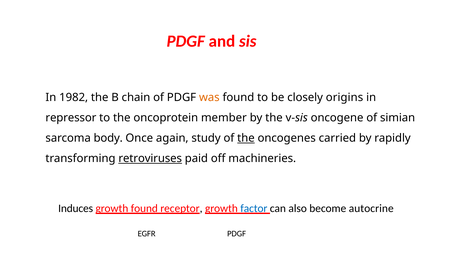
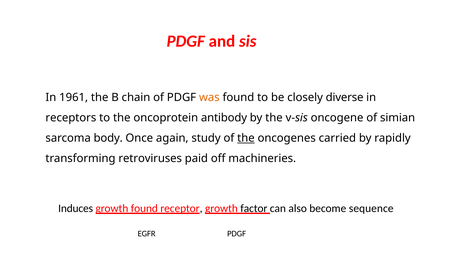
1982: 1982 -> 1961
origins: origins -> diverse
repressor: repressor -> receptors
member: member -> antibody
retroviruses underline: present -> none
factor colour: blue -> black
autocrine: autocrine -> sequence
